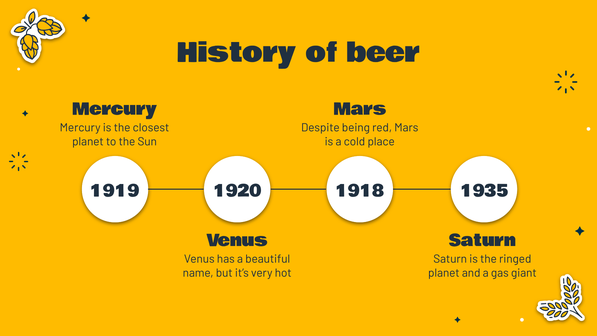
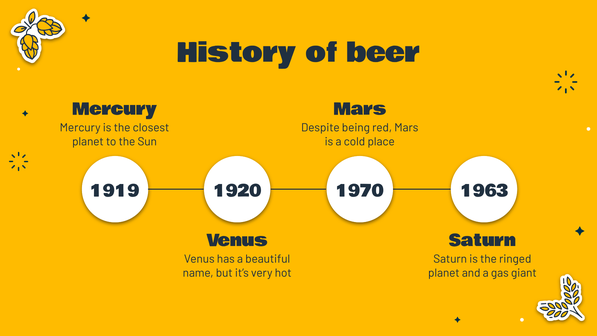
1918: 1918 -> 1970
1935: 1935 -> 1963
